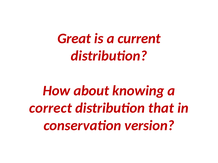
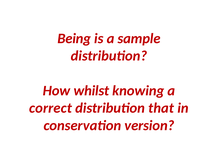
Great: Great -> Being
current: current -> sample
about: about -> whilst
